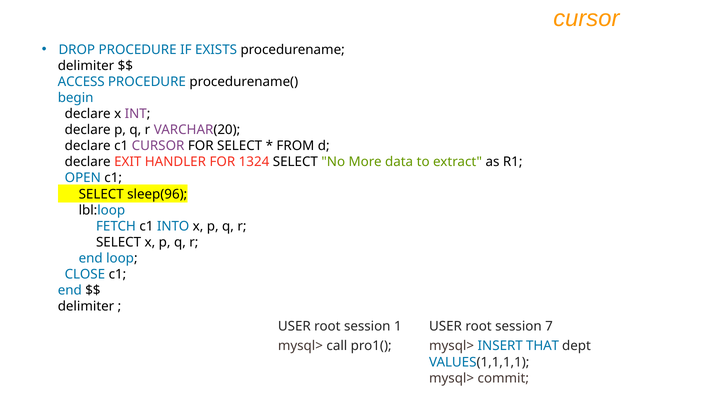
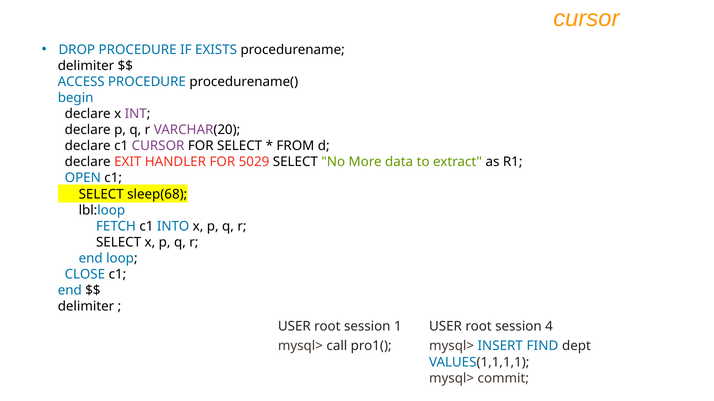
1324: 1324 -> 5029
sleep(96: sleep(96 -> sleep(68
7: 7 -> 4
THAT: THAT -> FIND
